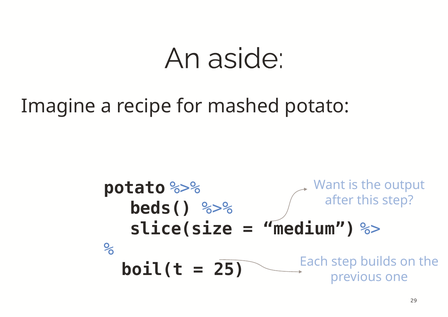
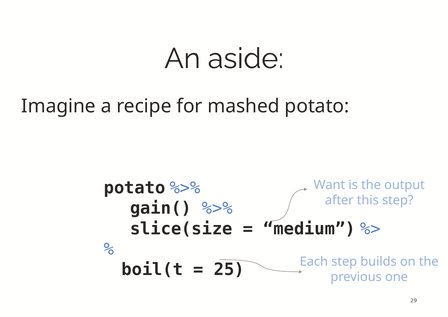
beds(: beds( -> gain(
